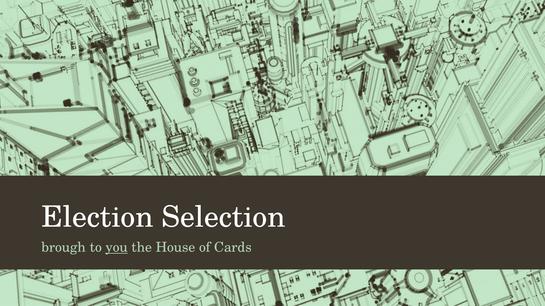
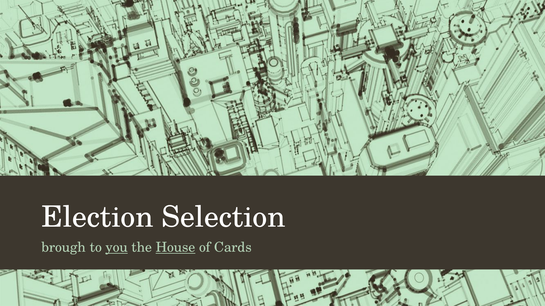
House underline: none -> present
